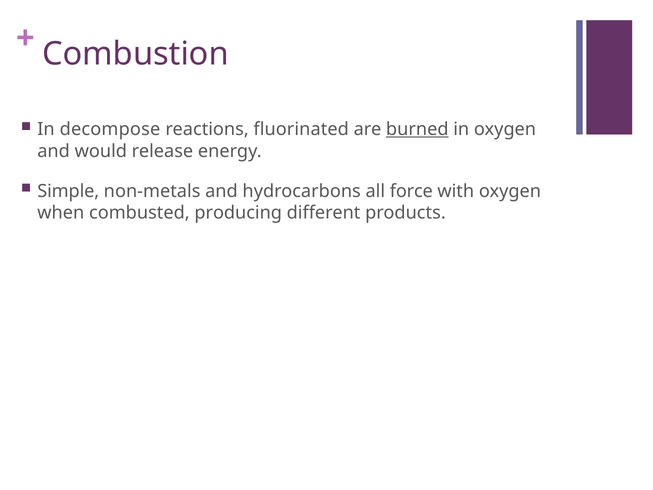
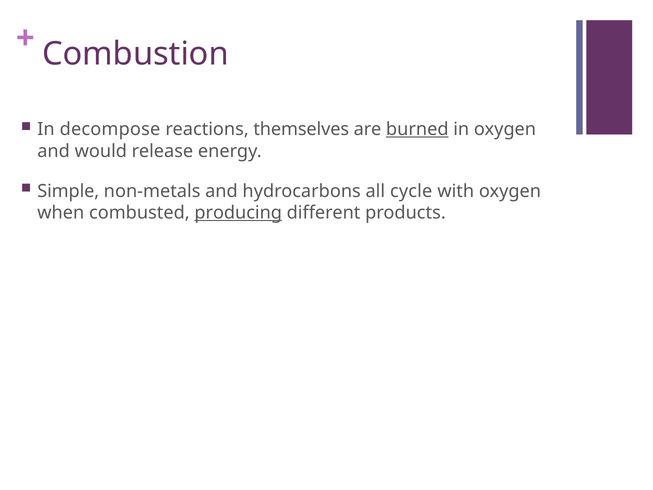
fluorinated: fluorinated -> themselves
force: force -> cycle
producing underline: none -> present
